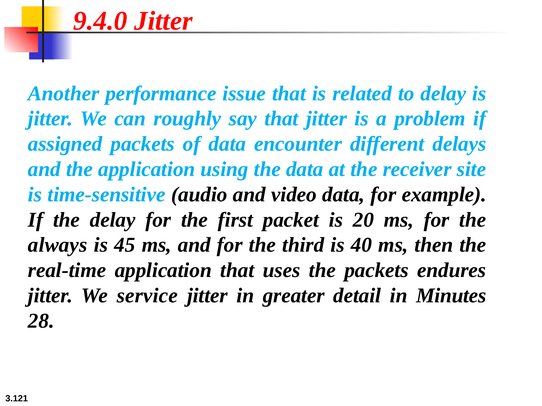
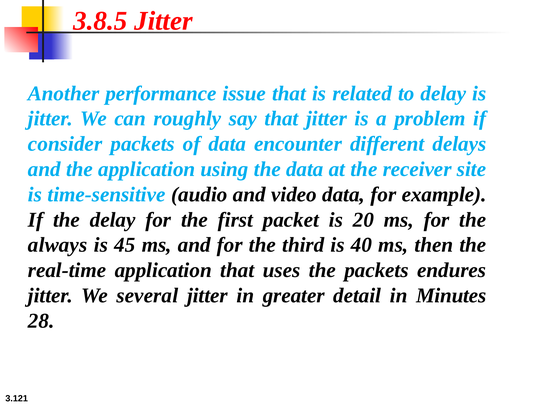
9.4.0: 9.4.0 -> 3.8.5
assigned: assigned -> consider
service: service -> several
